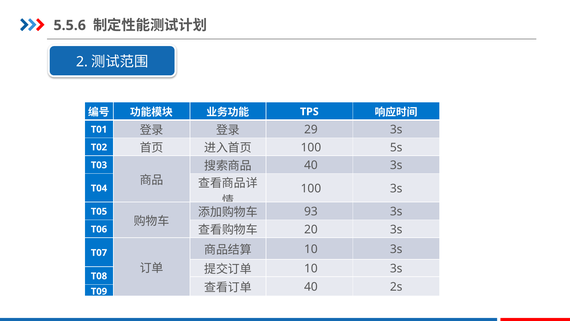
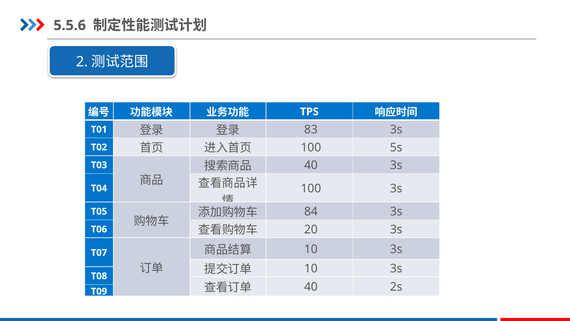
29: 29 -> 83
93: 93 -> 84
